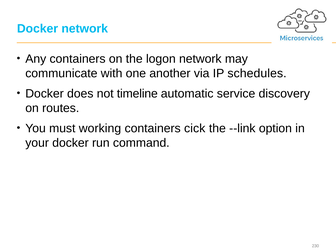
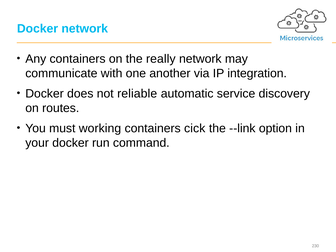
logon: logon -> really
schedules: schedules -> integration
timeline: timeline -> reliable
